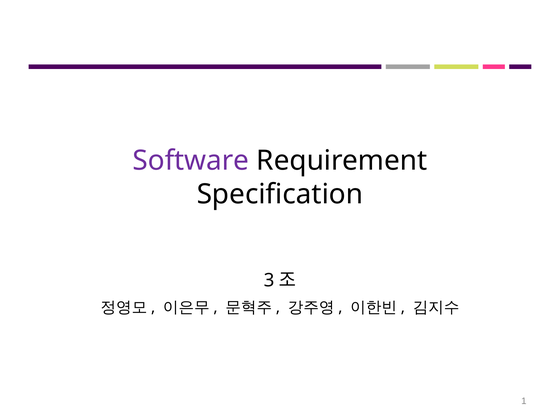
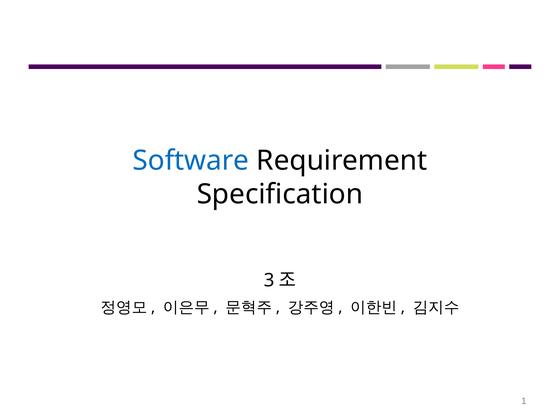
Software colour: purple -> blue
